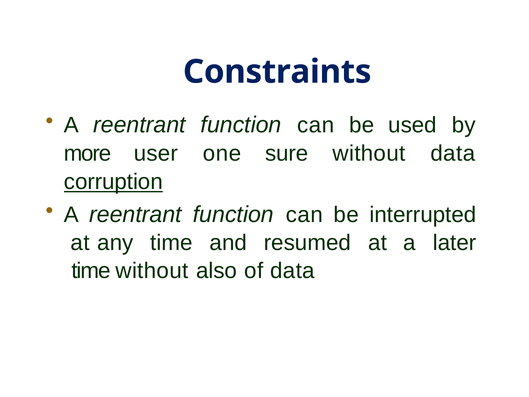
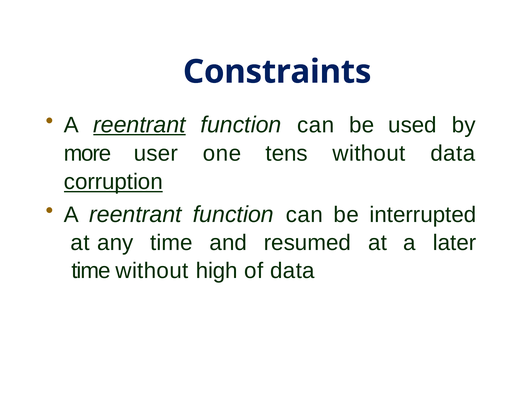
reentrant at (139, 125) underline: none -> present
sure: sure -> tens
also: also -> high
